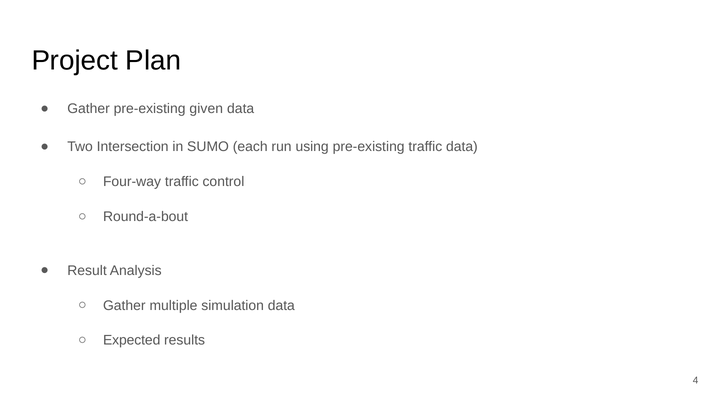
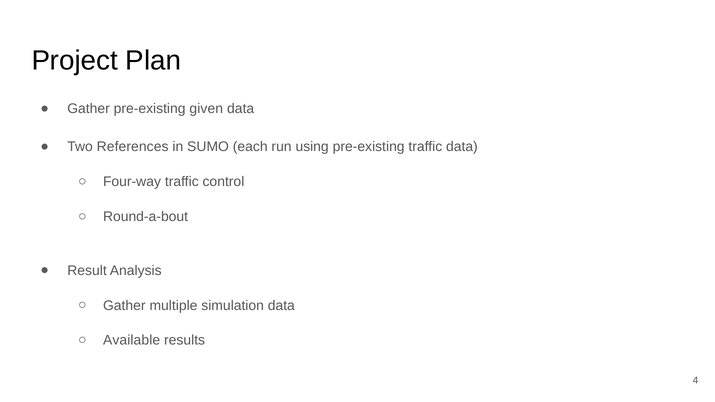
Intersection: Intersection -> References
Expected: Expected -> Available
